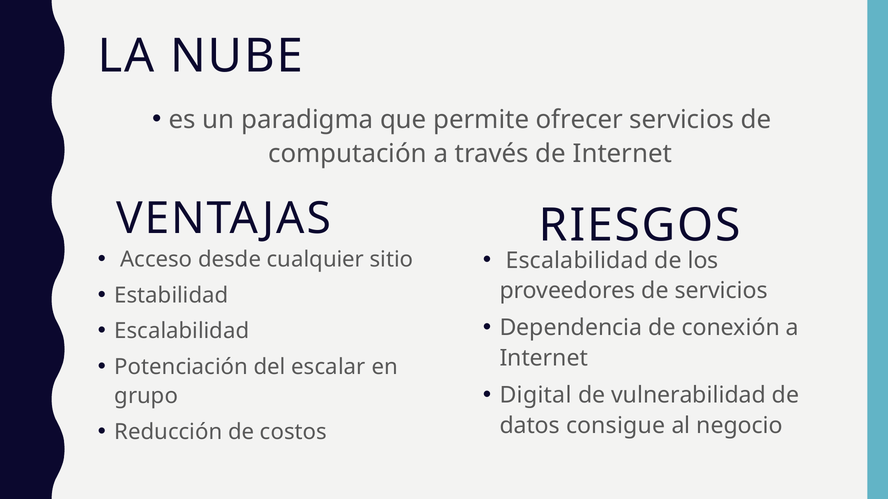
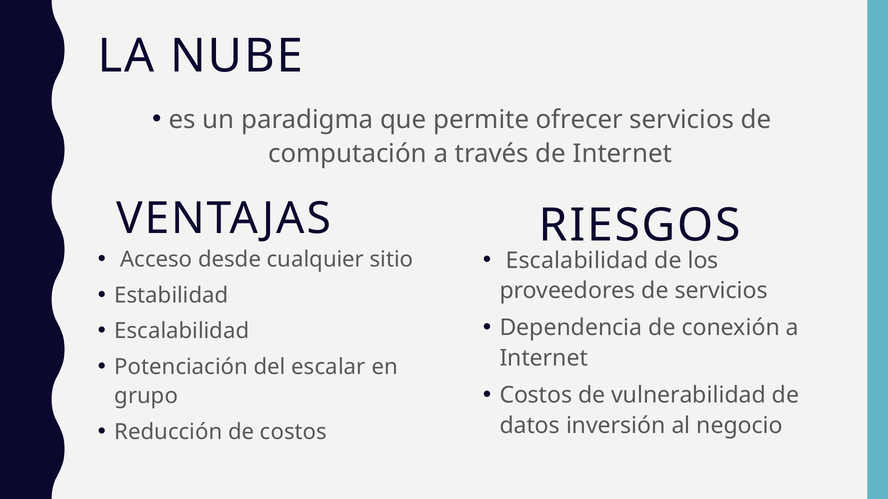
Digital at (536, 396): Digital -> Costos
consigue: consigue -> inversión
